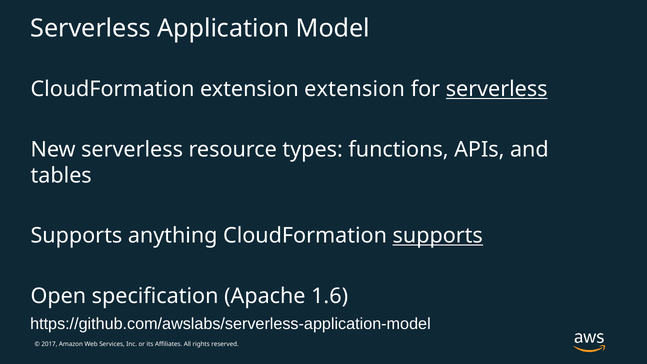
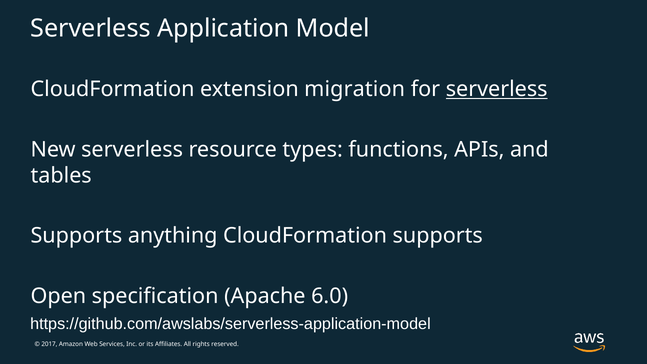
extension extension: extension -> migration
supports at (438, 236) underline: present -> none
1.6: 1.6 -> 6.0
